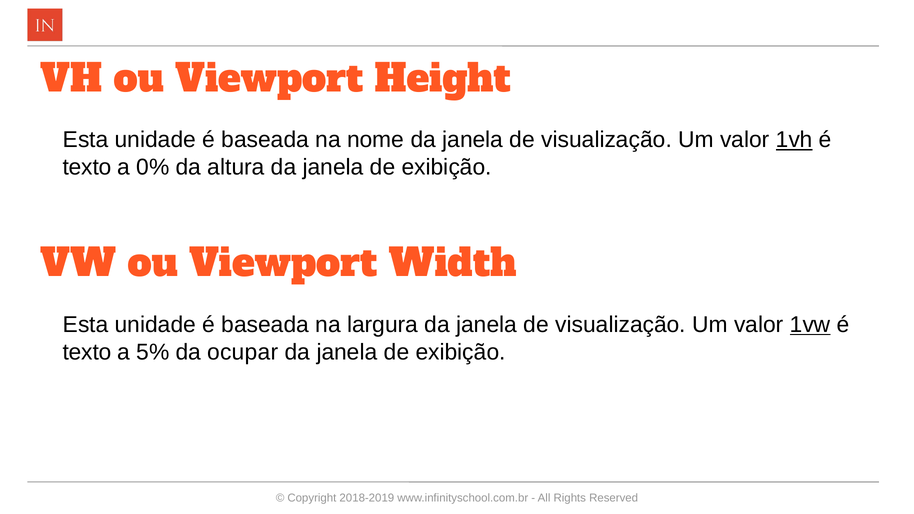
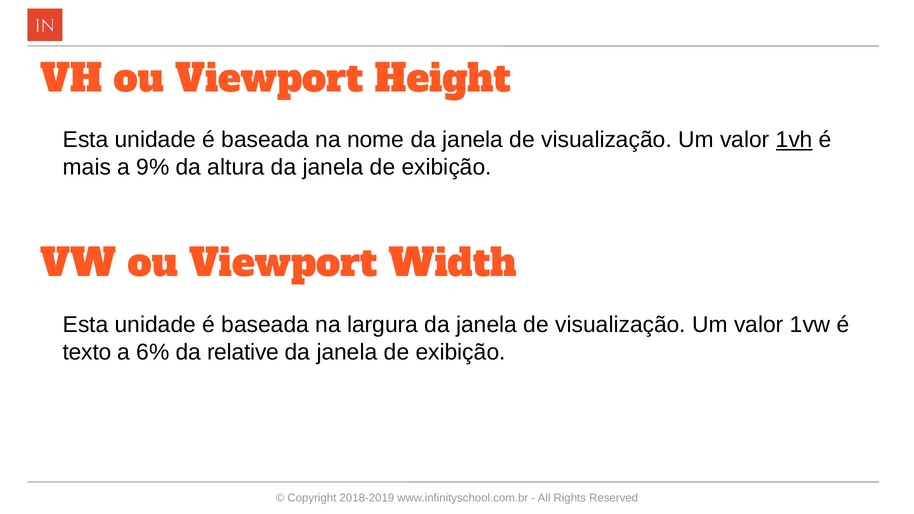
texto at (87, 167): texto -> mais
0%: 0% -> 9%
1vw underline: present -> none
5%: 5% -> 6%
ocupar: ocupar -> relative
